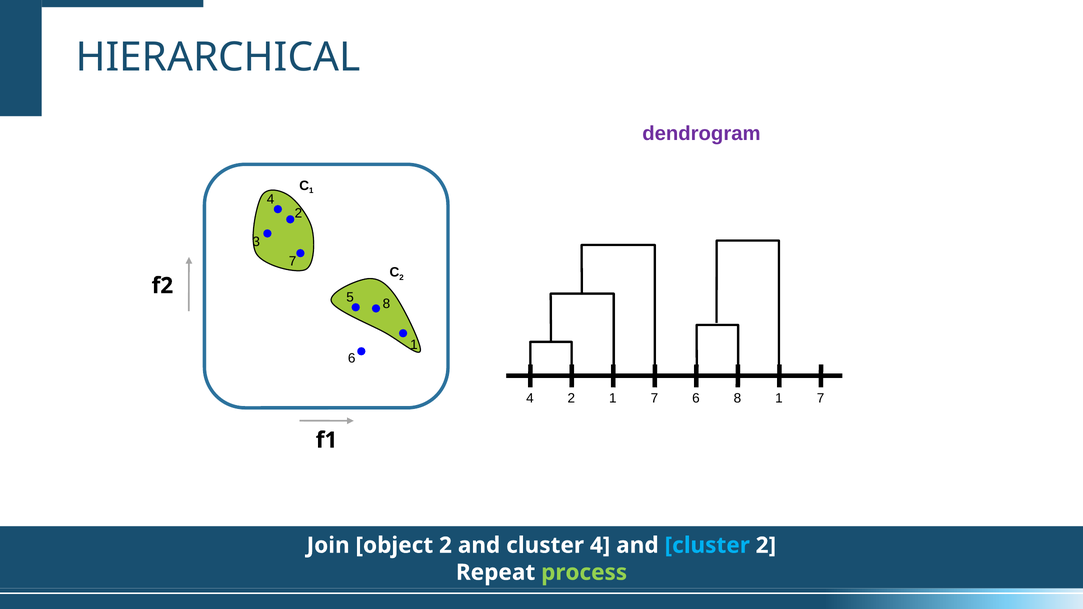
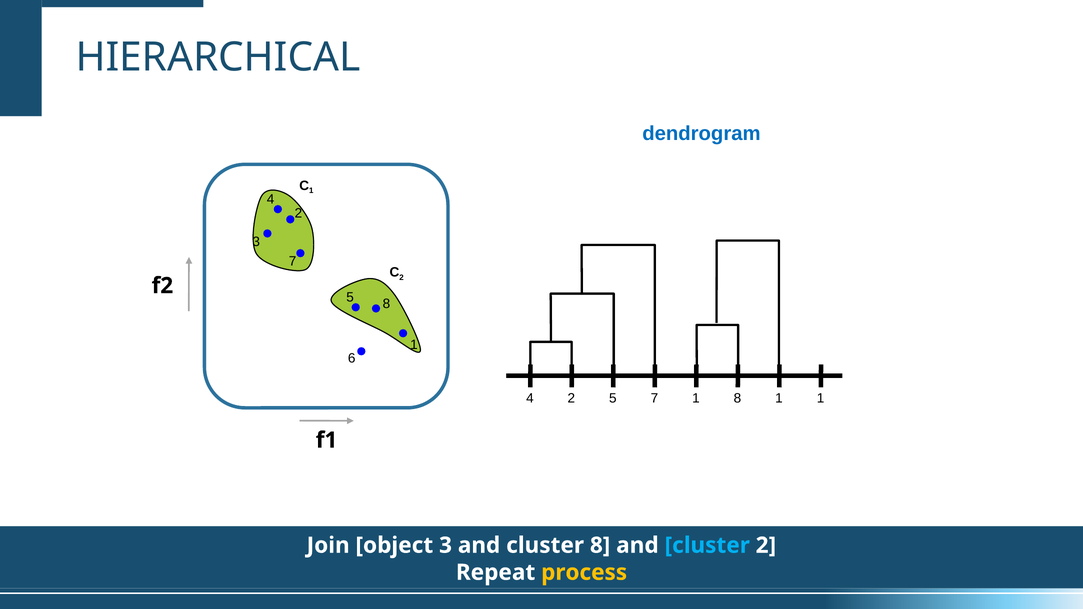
dendrogram colour: purple -> blue
2 1: 1 -> 5
7 6: 6 -> 1
8 1 7: 7 -> 1
object 2: 2 -> 3
cluster 4: 4 -> 8
process colour: light green -> yellow
